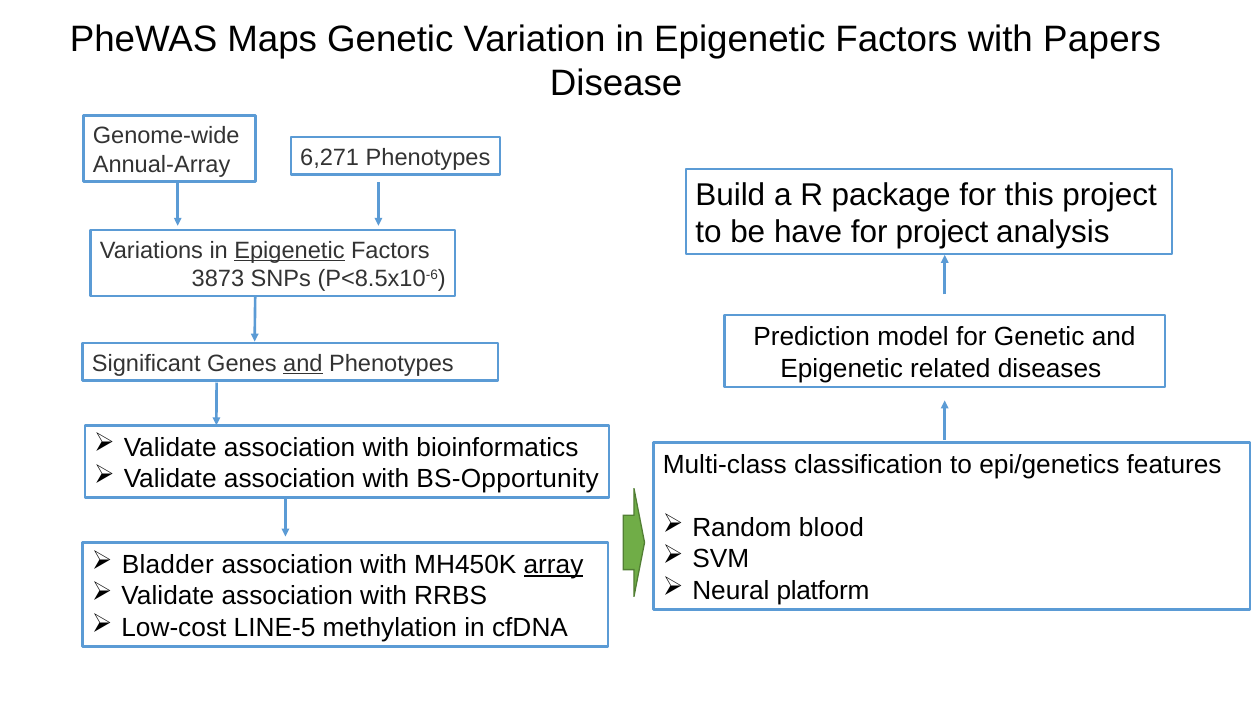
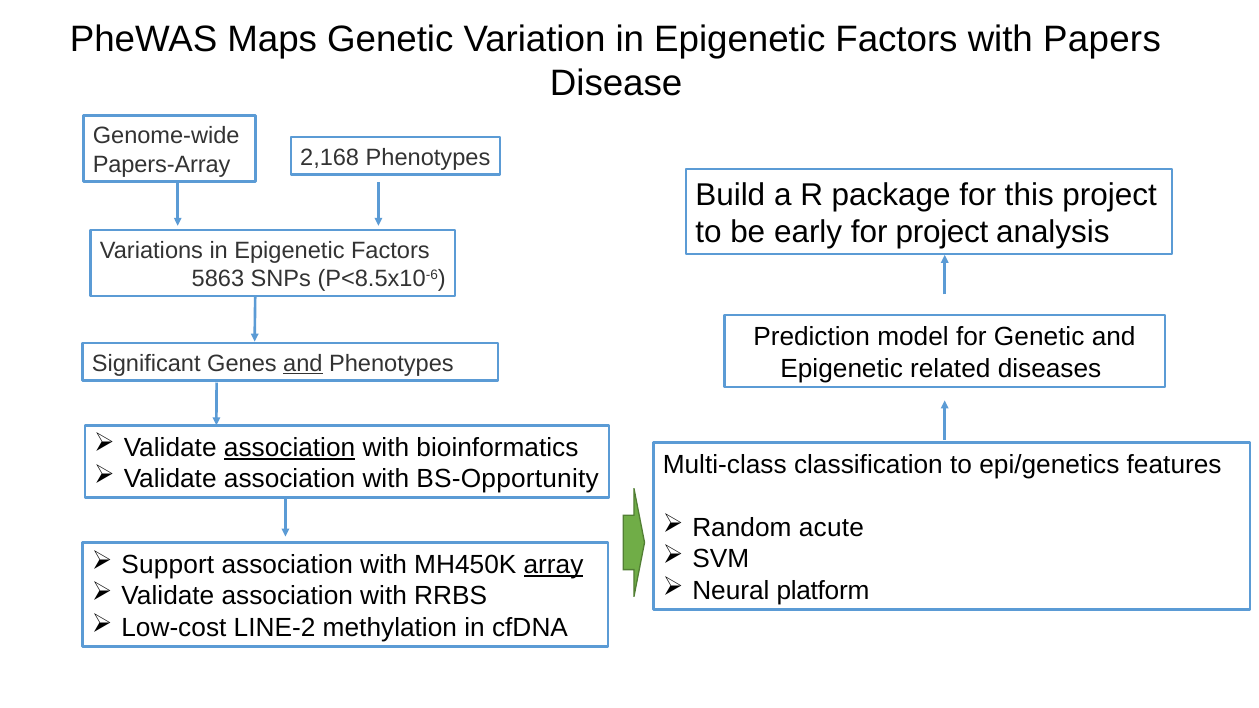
6,271: 6,271 -> 2,168
Annual-Array: Annual-Array -> Papers-Array
have: have -> early
Epigenetic at (289, 251) underline: present -> none
3873: 3873 -> 5863
association at (290, 448) underline: none -> present
blood: blood -> acute
Bladder: Bladder -> Support
LINE-5: LINE-5 -> LINE-2
